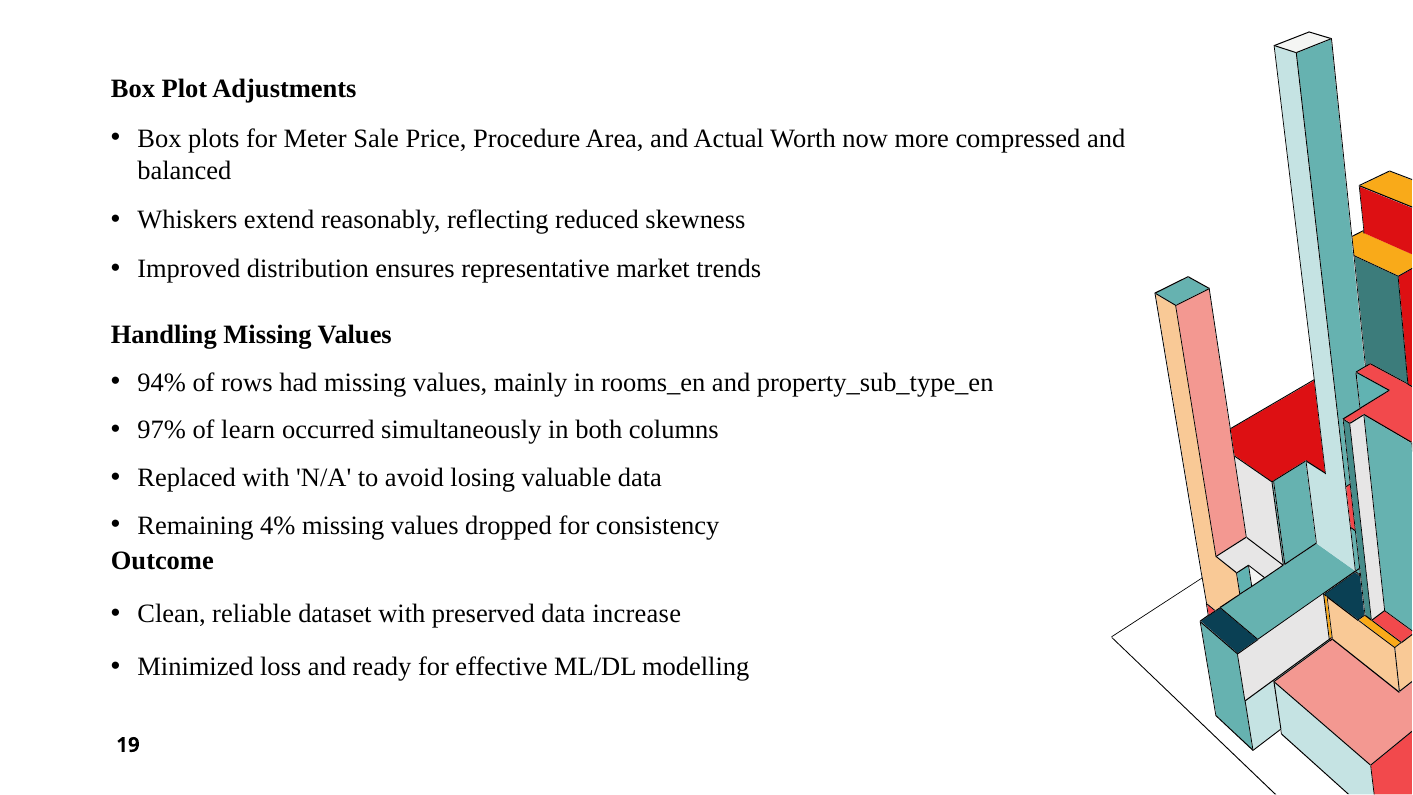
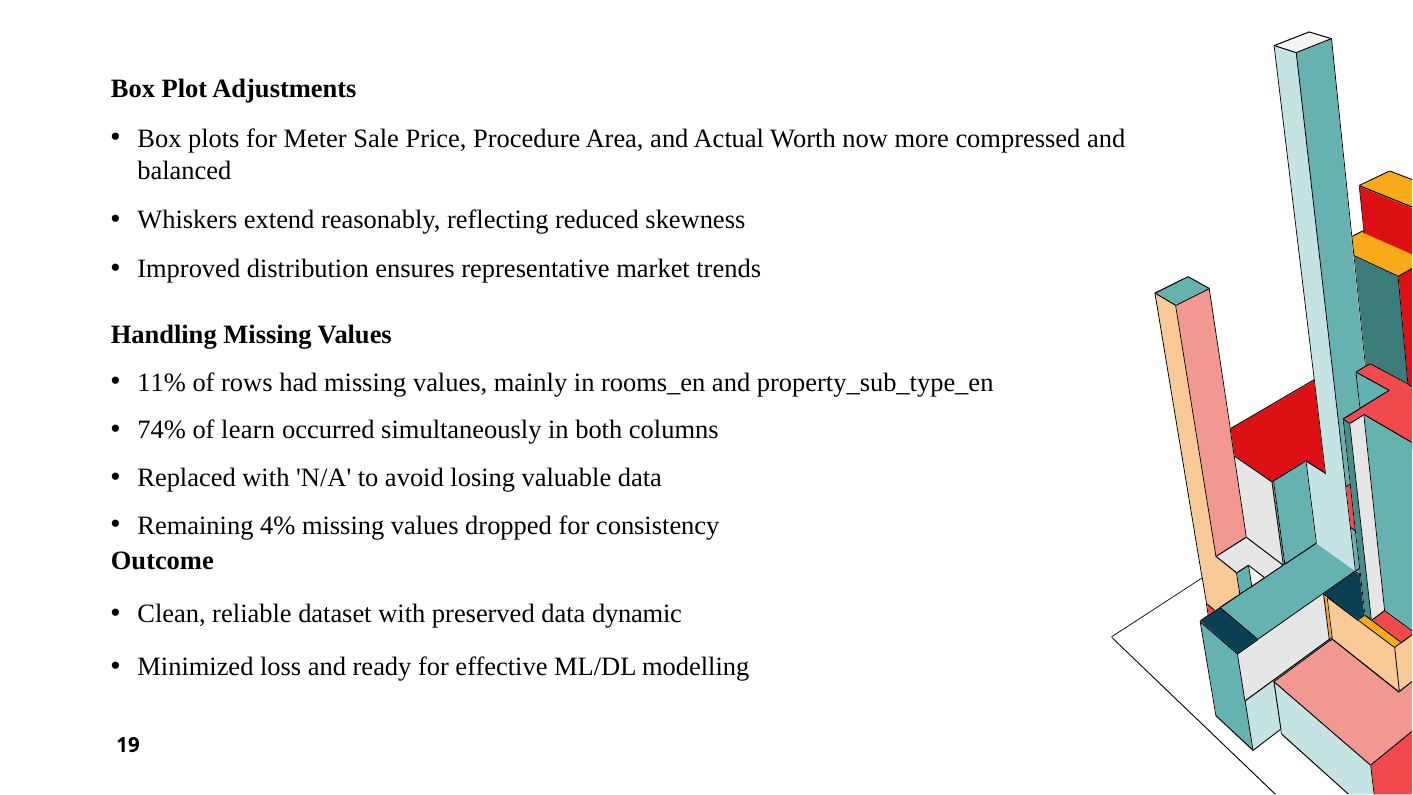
94%: 94% -> 11%
97%: 97% -> 74%
increase: increase -> dynamic
